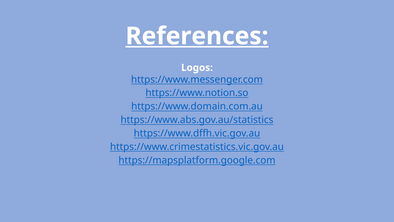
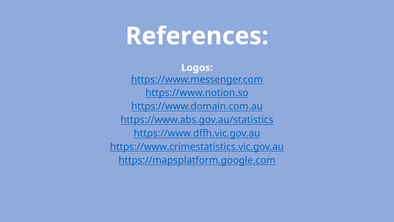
References underline: present -> none
